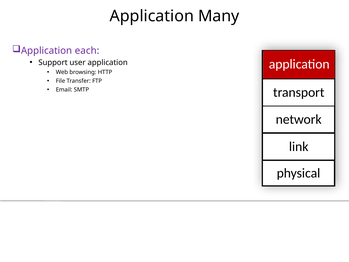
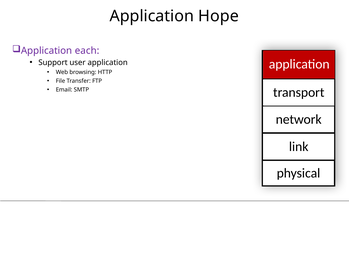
Many: Many -> Hope
